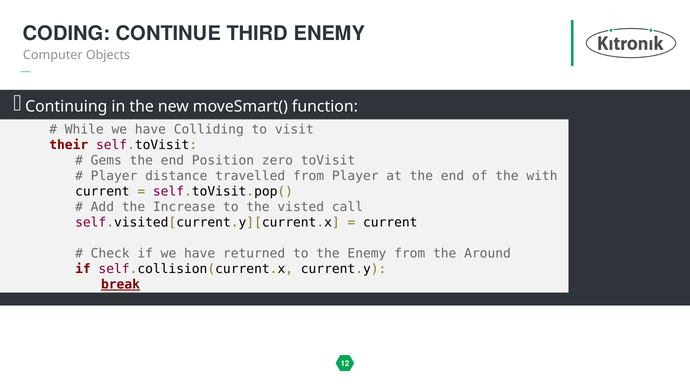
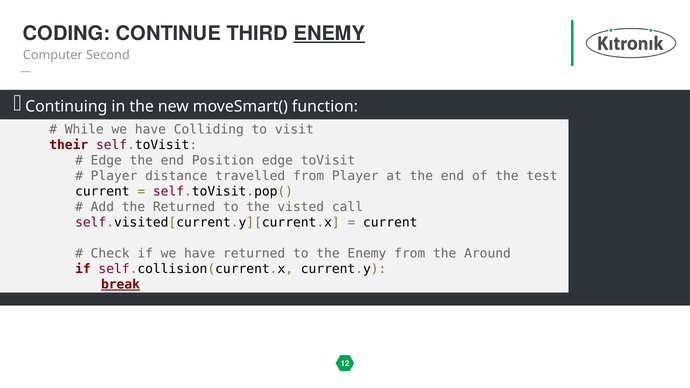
ENEMY at (329, 34) underline: none -> present
Objects: Objects -> Second
Gems at (106, 160): Gems -> Edge
Position zero: zero -> edge
with: with -> test
the Increase: Increase -> Returned
